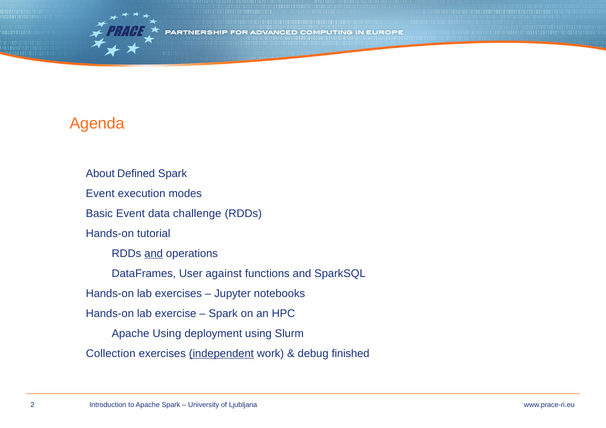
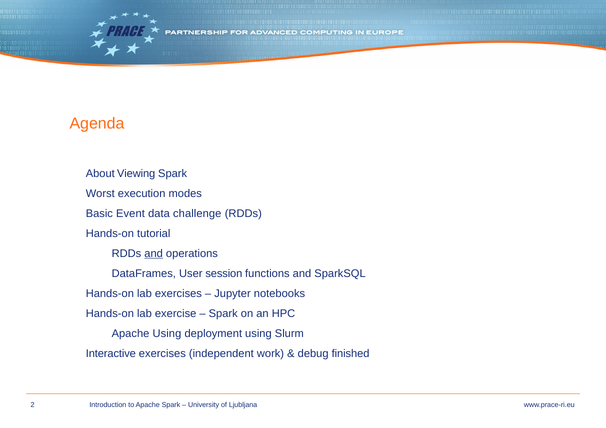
Defined: Defined -> Viewing
Event at (100, 194): Event -> Worst
against: against -> session
Collection: Collection -> Interactive
independent underline: present -> none
